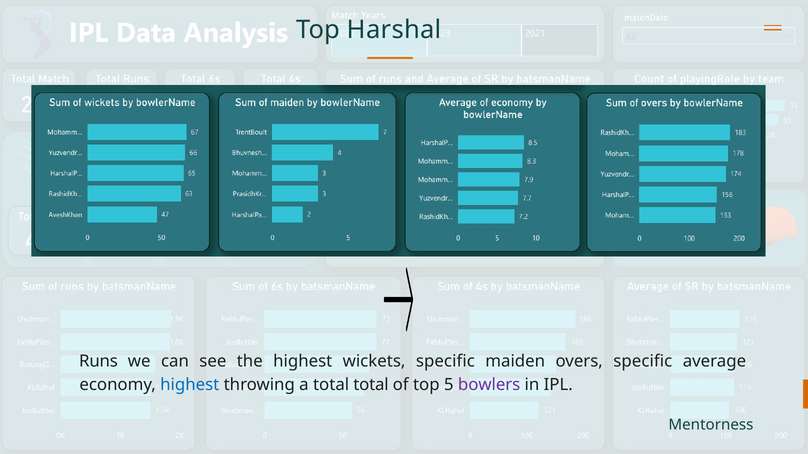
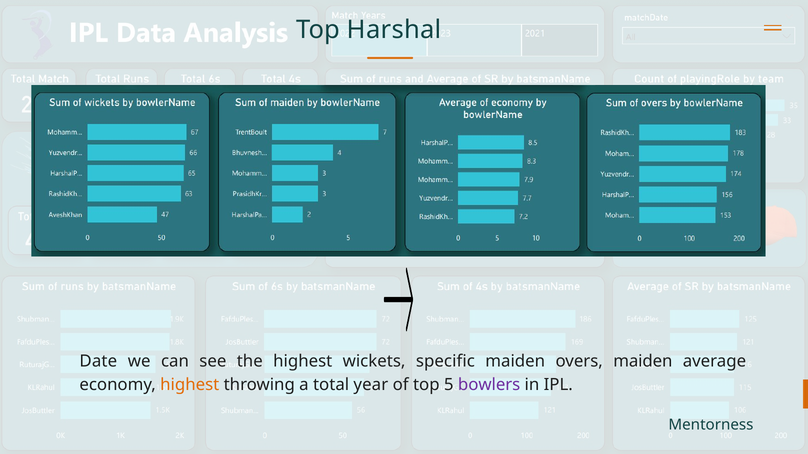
Runs: Runs -> Date
overs specific: specific -> maiden
highest at (190, 385) colour: blue -> orange
total total: total -> year
